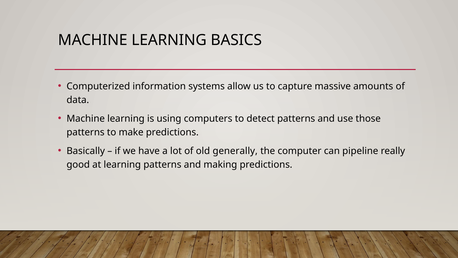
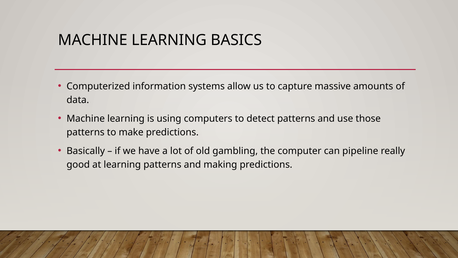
generally: generally -> gambling
